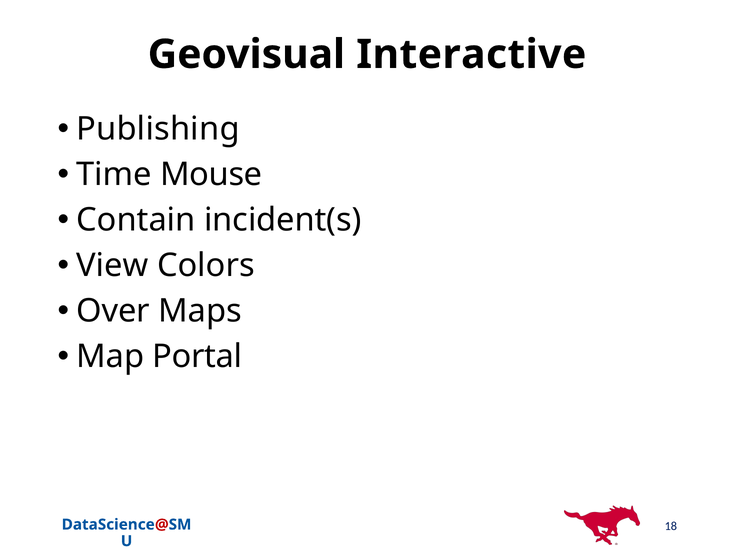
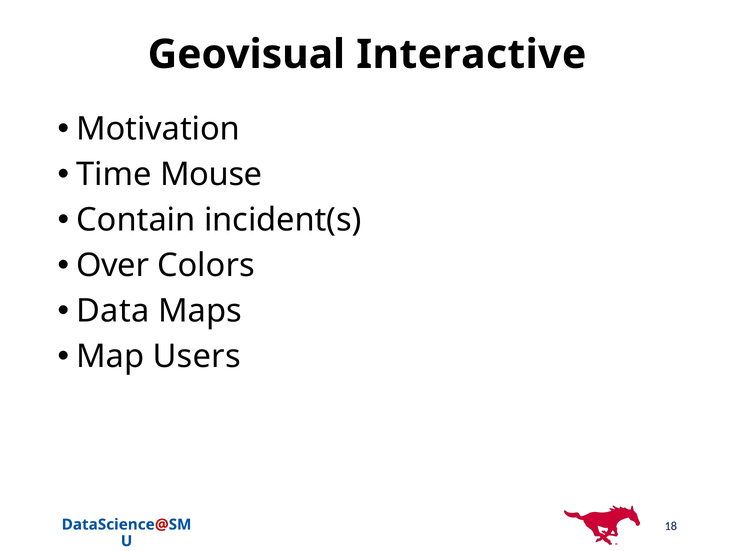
Publishing: Publishing -> Motivation
View: View -> Over
Over: Over -> Data
Portal: Portal -> Users
